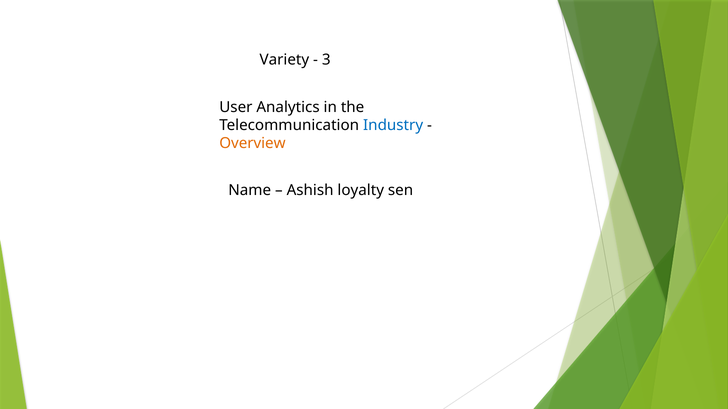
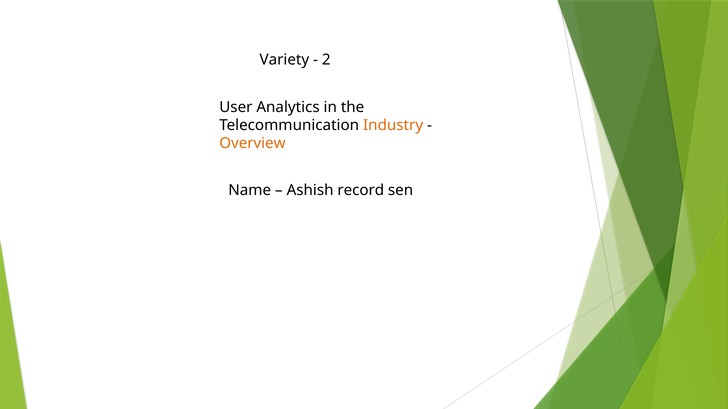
3: 3 -> 2
Industry colour: blue -> orange
loyalty: loyalty -> record
